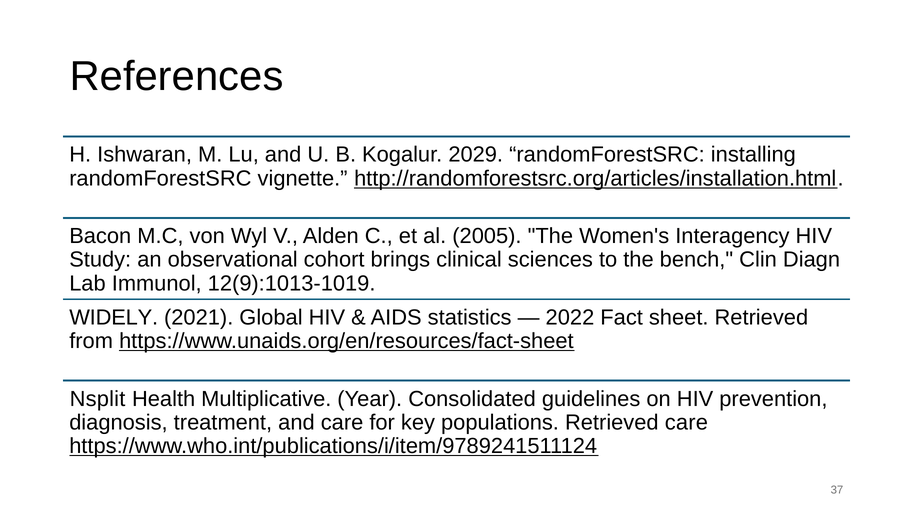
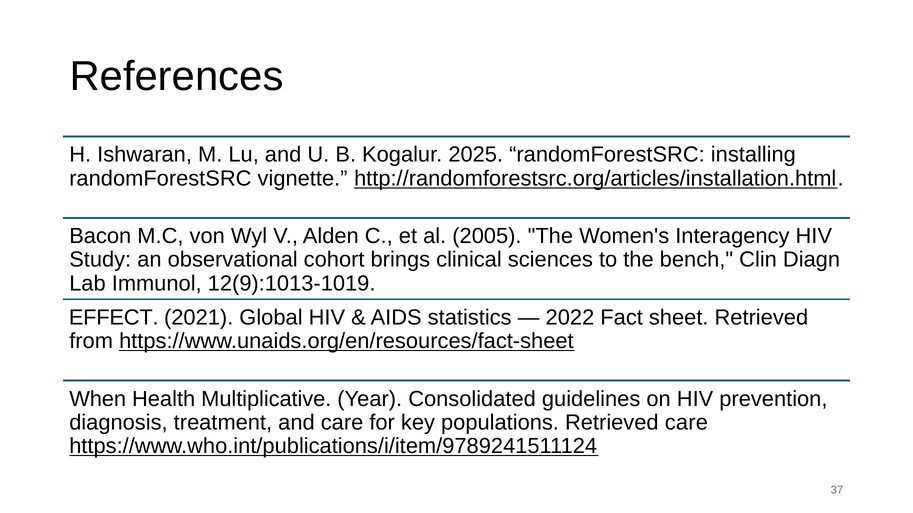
2029: 2029 -> 2025
WIDELY: WIDELY -> EFFECT
Nsplit: Nsplit -> When
